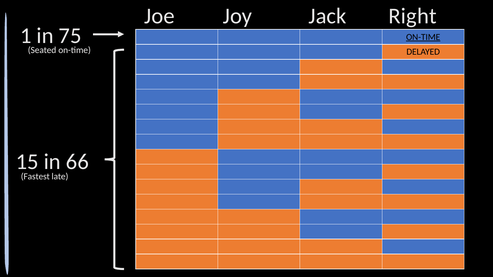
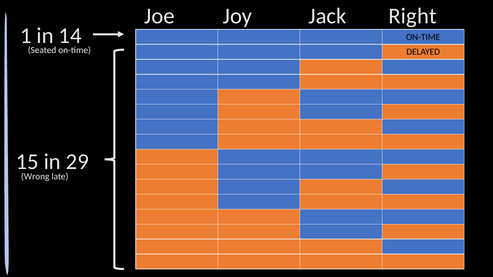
75: 75 -> 14
ON-TIME at (423, 37) underline: present -> none
66: 66 -> 29
Fastest: Fastest -> Wrong
